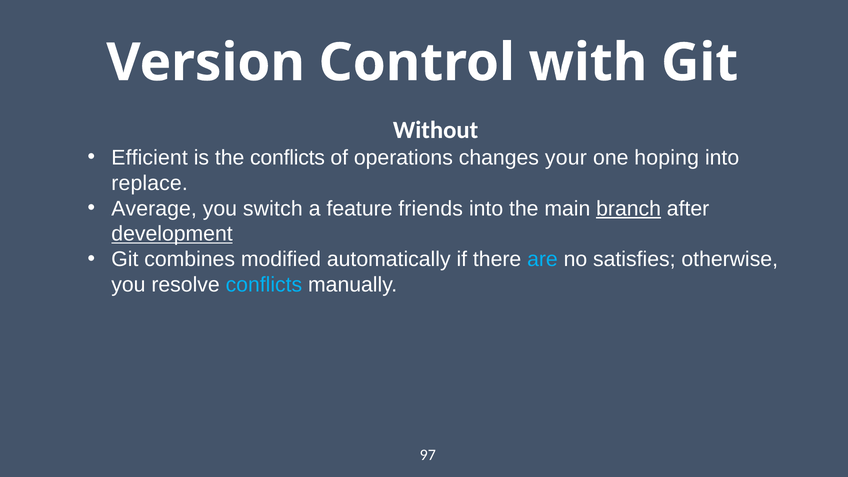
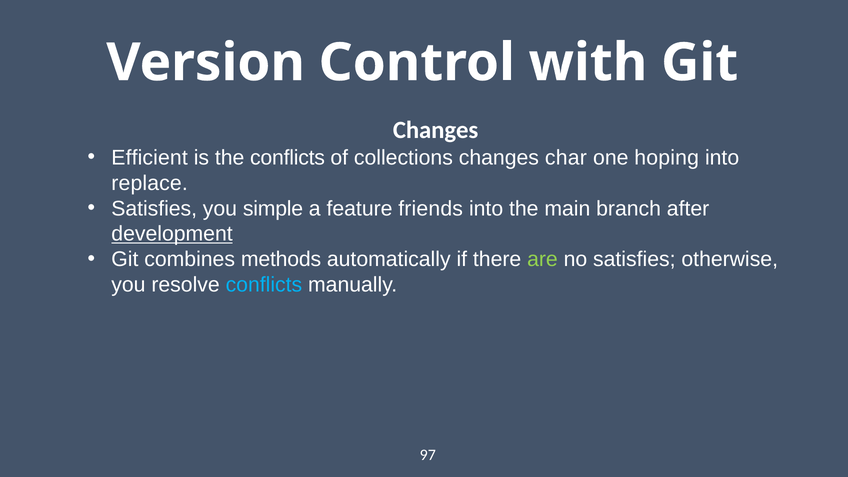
Without at (436, 130): Without -> Changes
operations: operations -> collections
your: your -> char
Average at (154, 209): Average -> Satisfies
switch: switch -> simple
branch underline: present -> none
modified: modified -> methods
are colour: light blue -> light green
